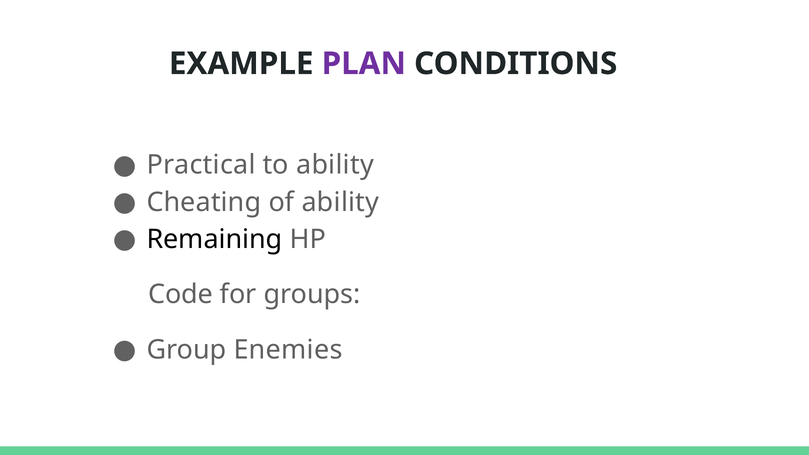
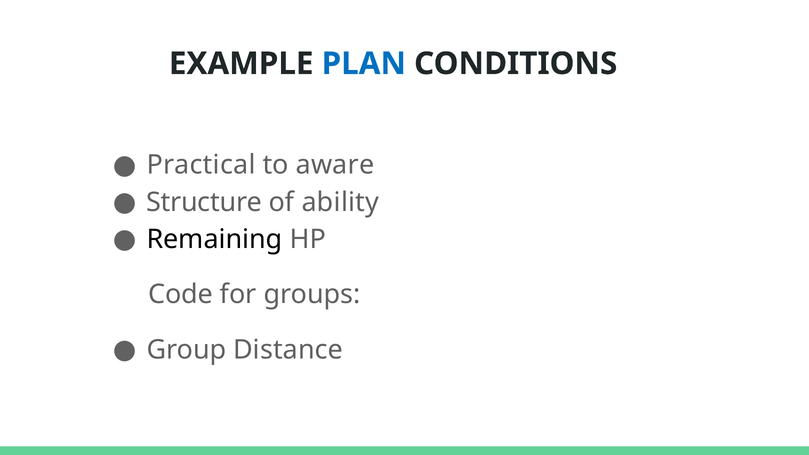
PLAN colour: purple -> blue
to ability: ability -> aware
Cheating: Cheating -> Structure
Enemies: Enemies -> Distance
